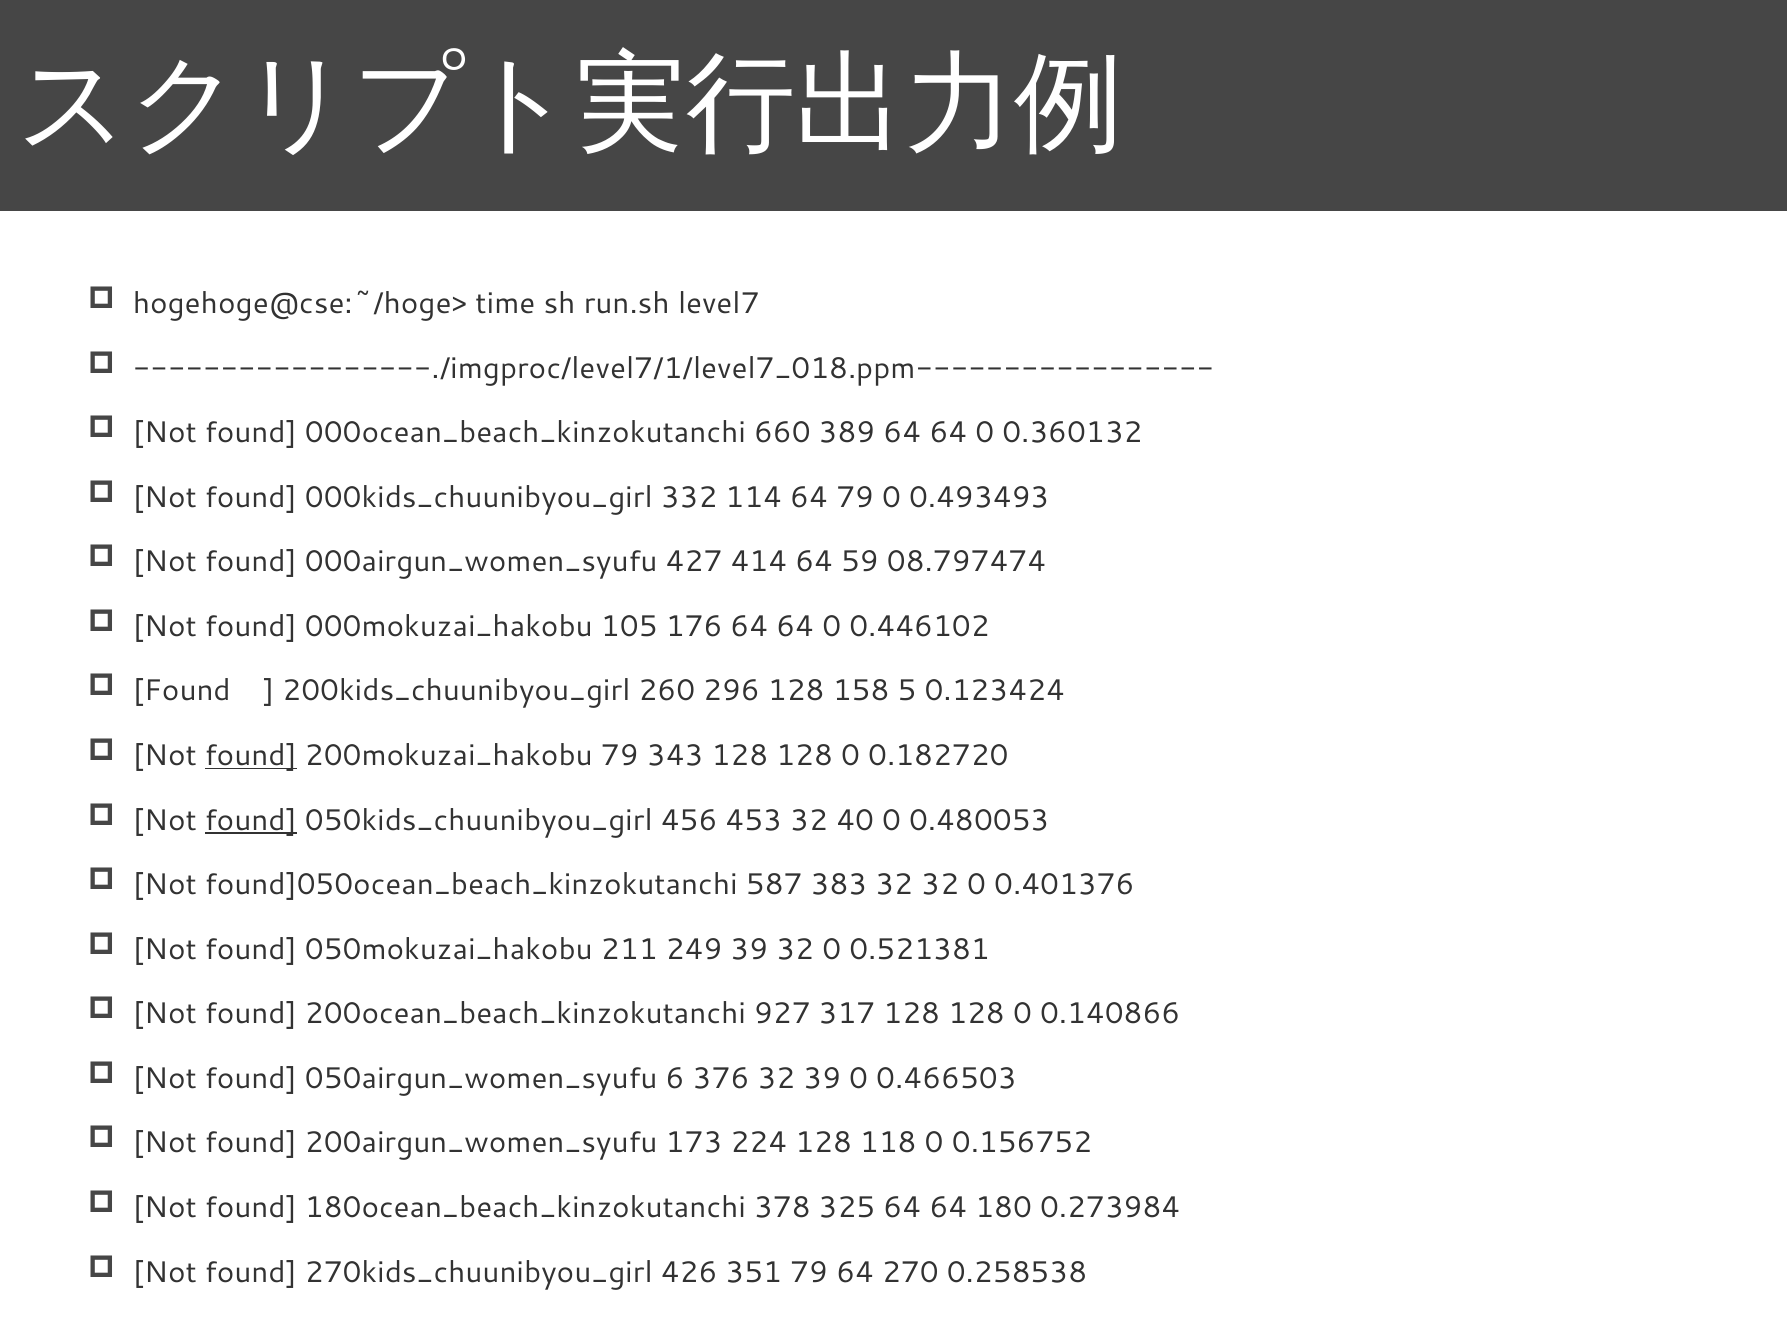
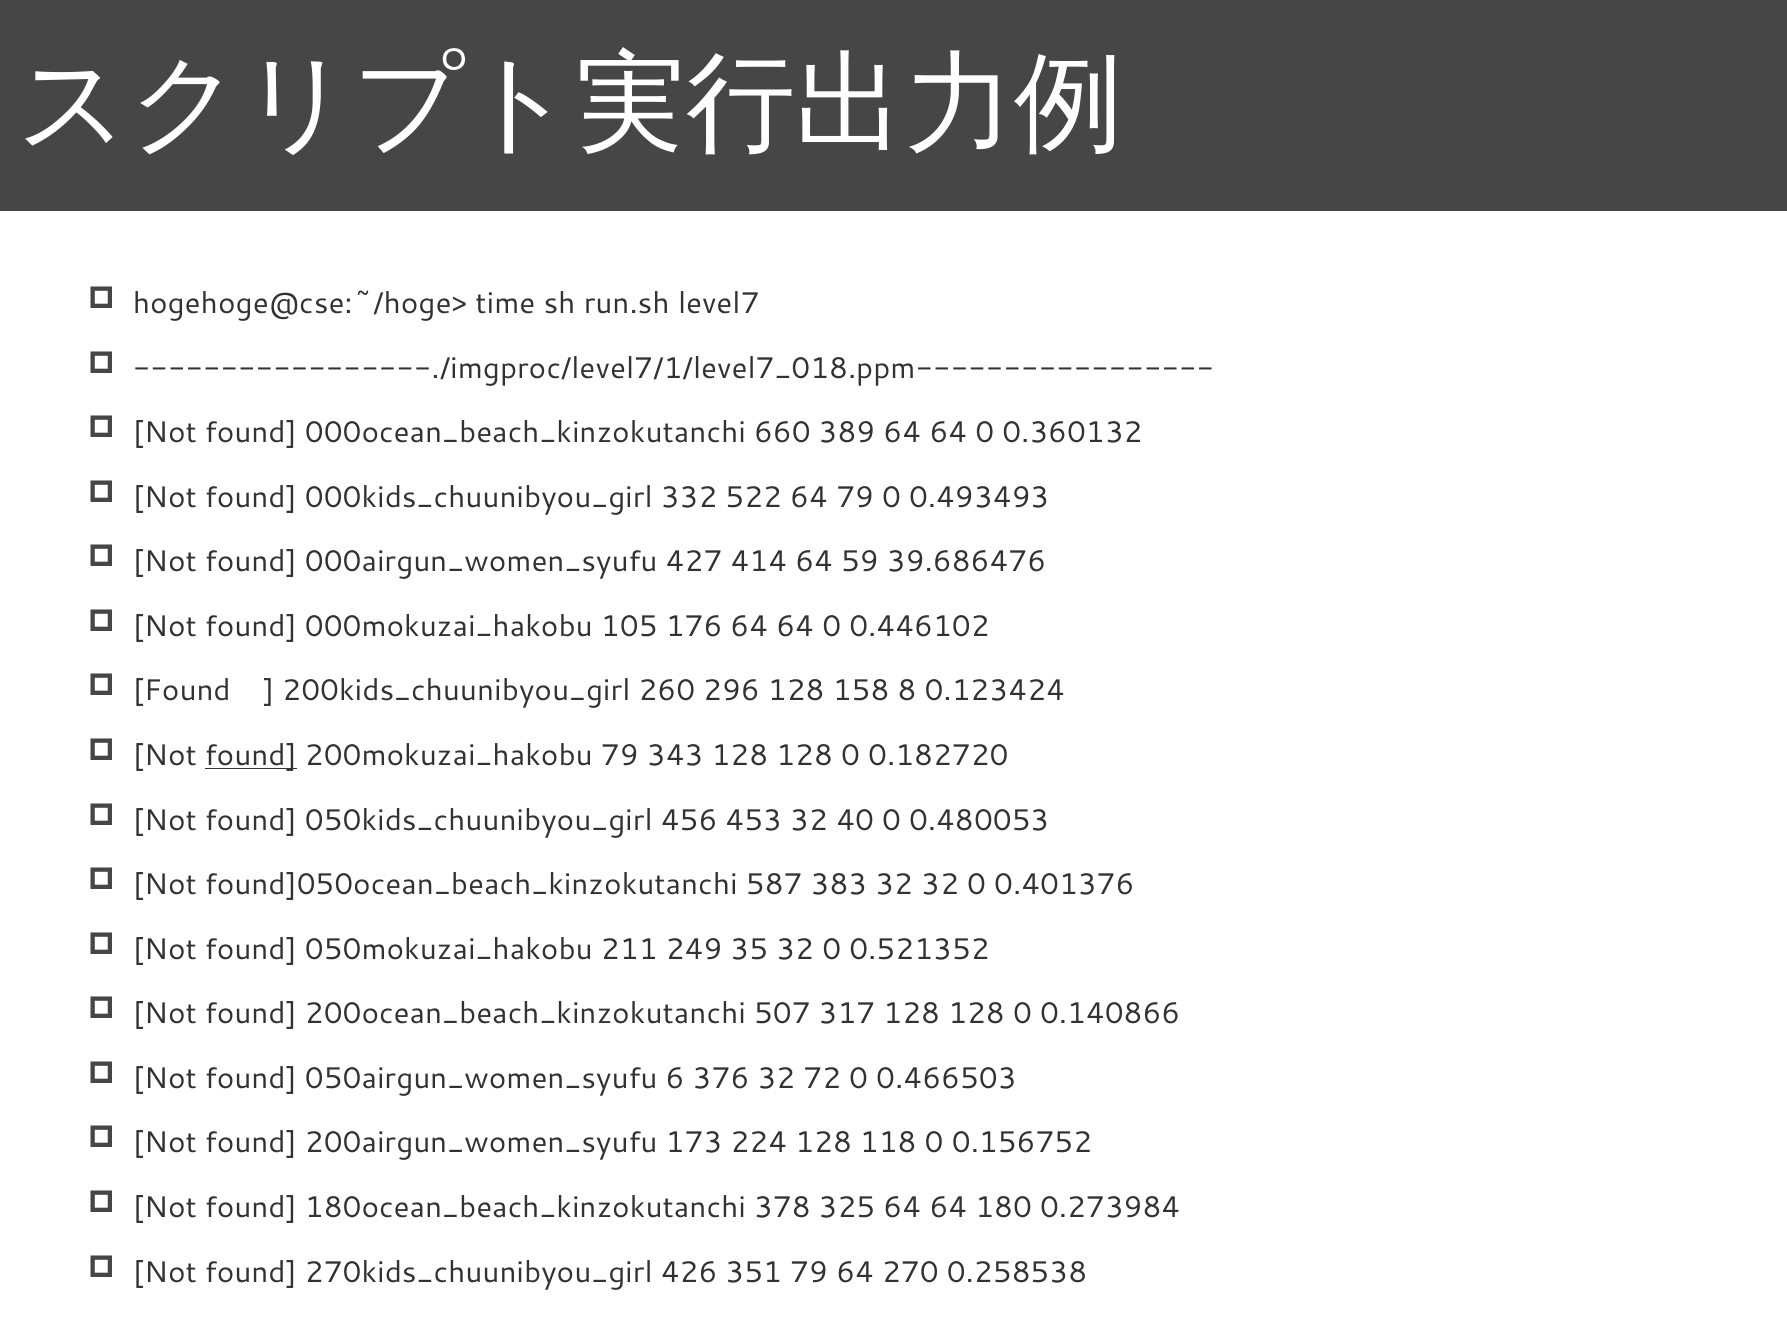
114: 114 -> 522
08.797474: 08.797474 -> 39.686476
5: 5 -> 8
found at (251, 820) underline: present -> none
249 39: 39 -> 35
0.521381: 0.521381 -> 0.521352
927: 927 -> 507
32 39: 39 -> 72
